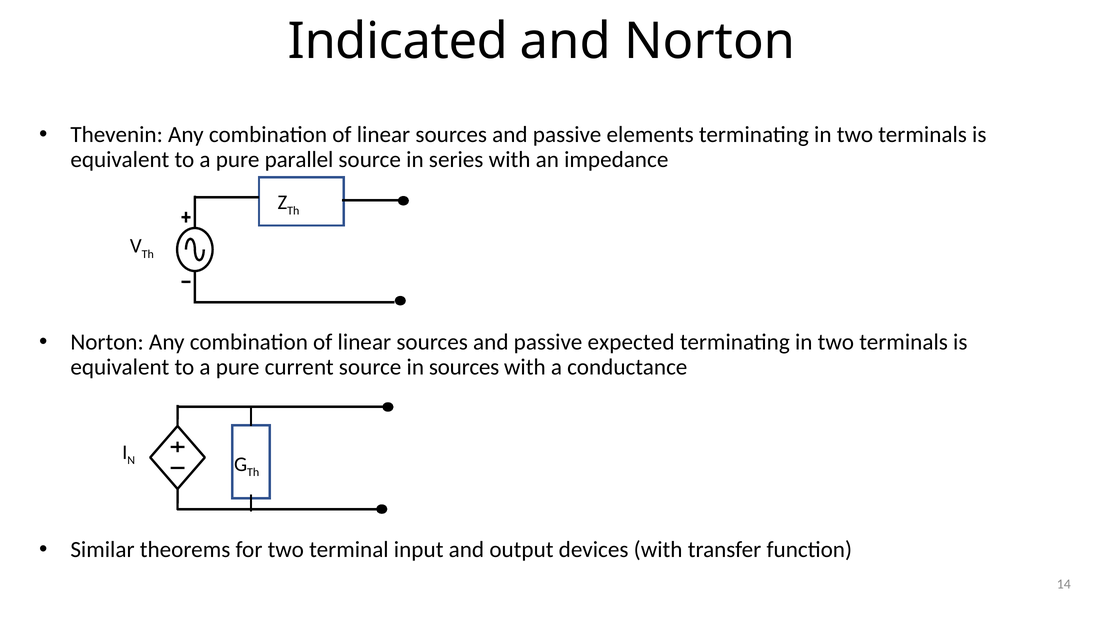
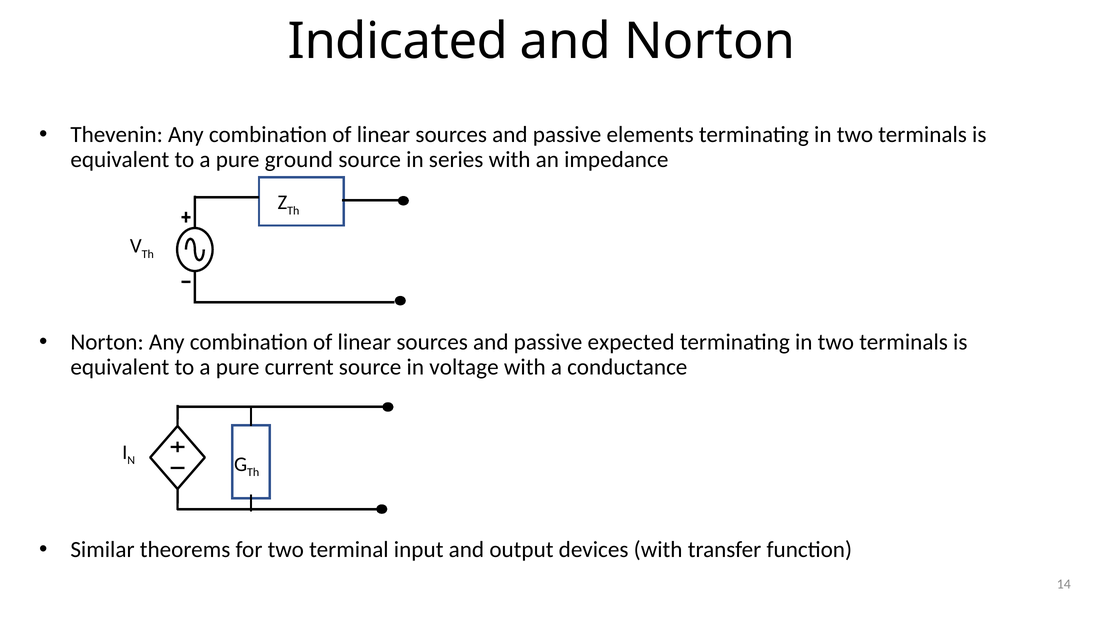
parallel: parallel -> ground
in sources: sources -> voltage
